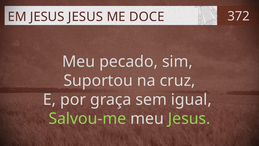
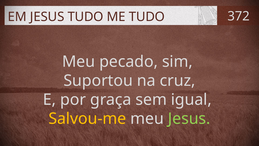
JESUS JESUS: JESUS -> TUDO
ME DOCE: DOCE -> TUDO
Salvou-me colour: light green -> yellow
